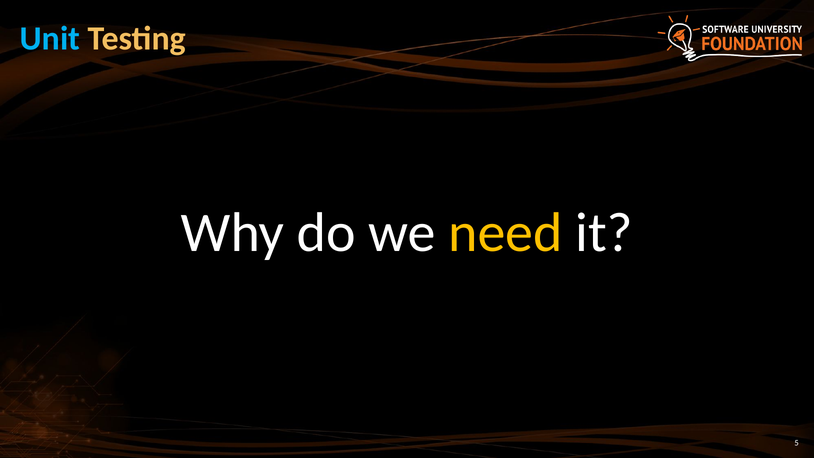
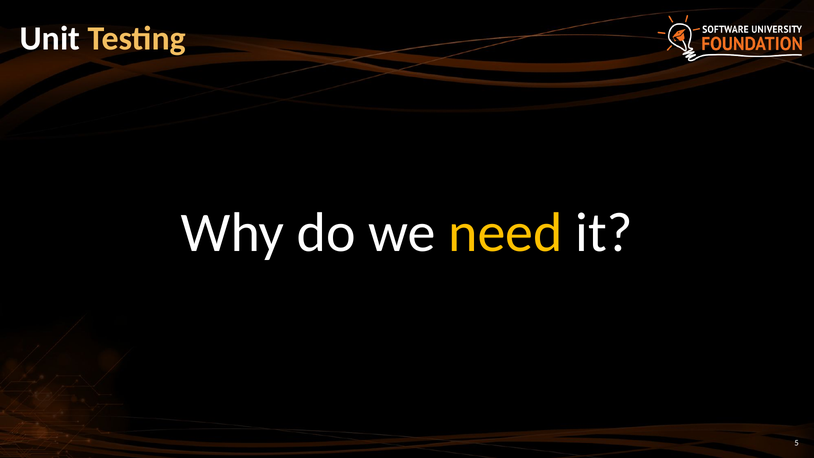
Unit colour: light blue -> white
